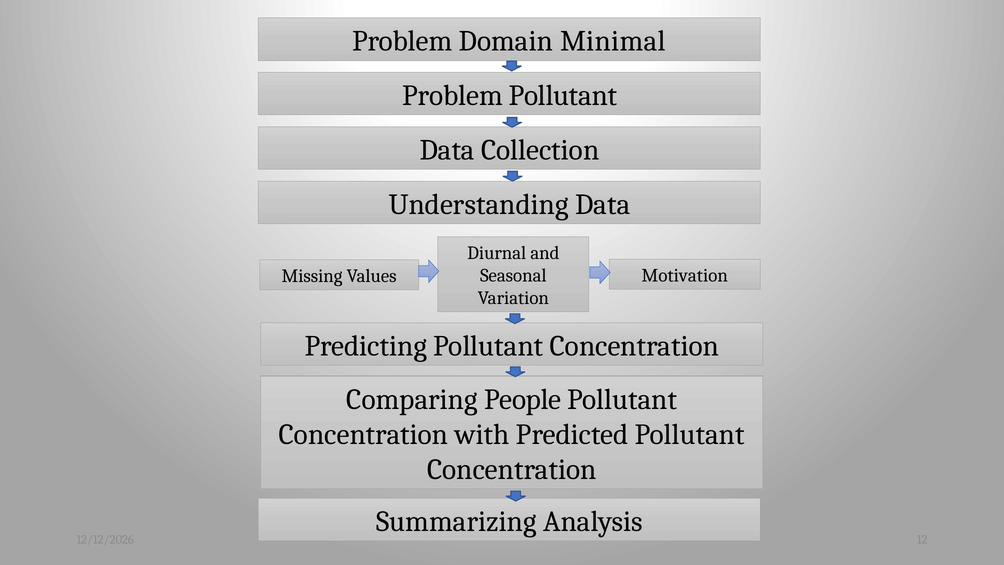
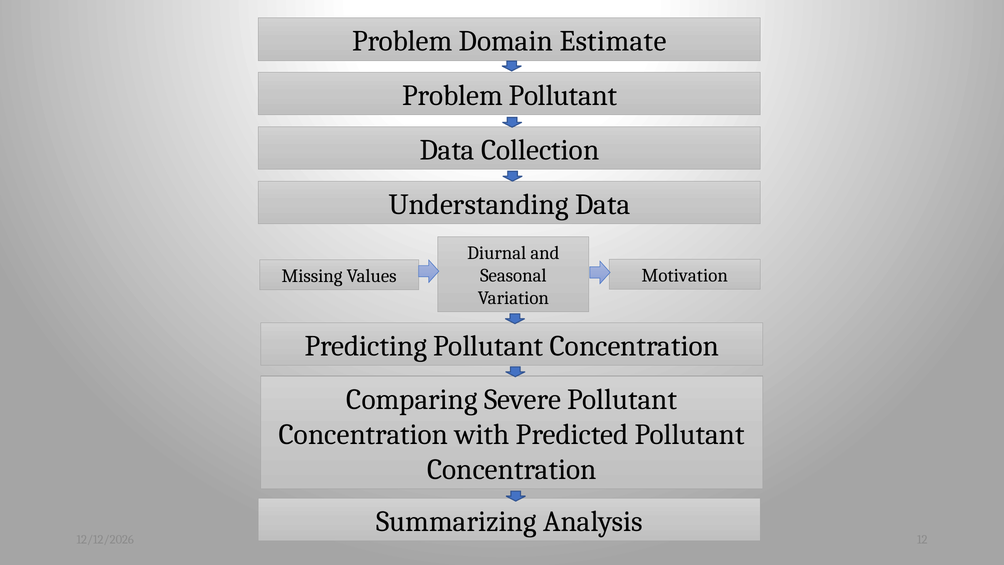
Minimal: Minimal -> Estimate
People: People -> Severe
